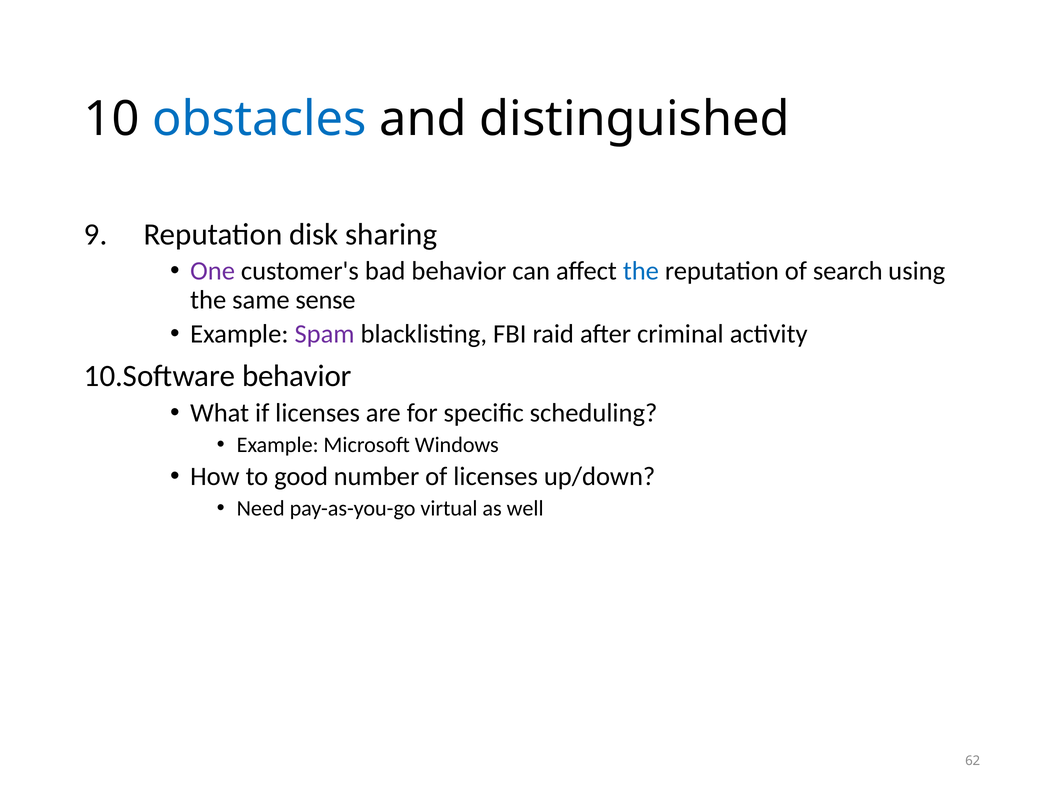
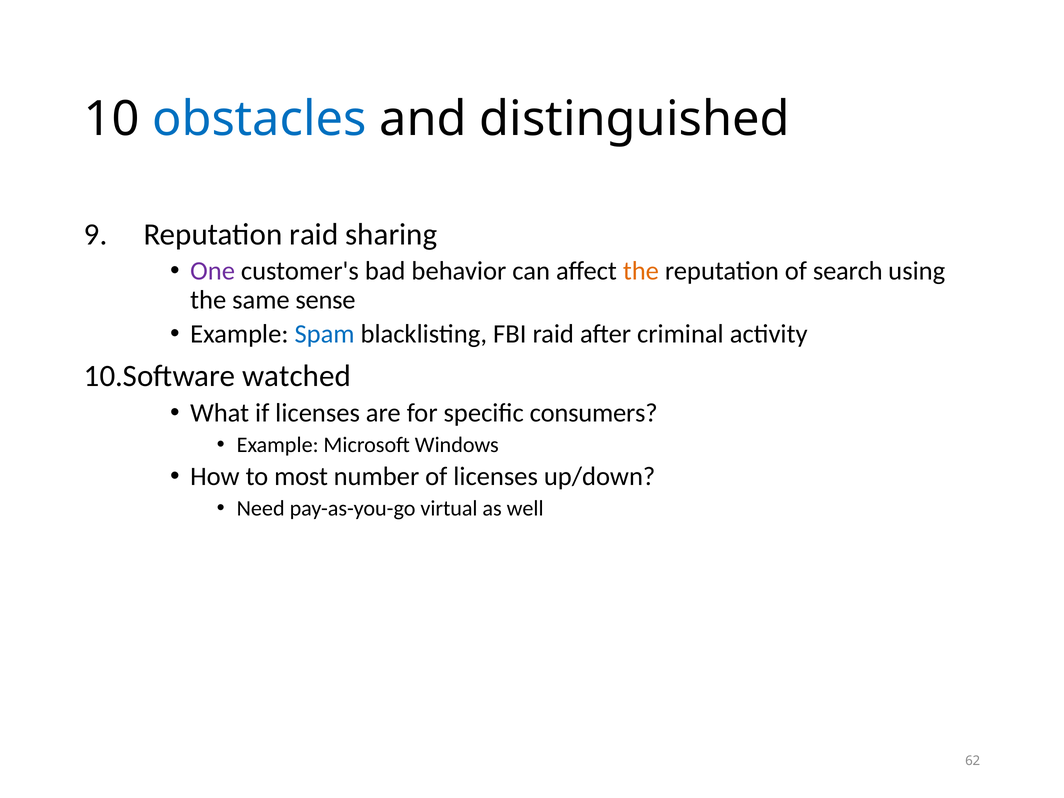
Reputation disk: disk -> raid
the at (641, 271) colour: blue -> orange
Spam colour: purple -> blue
behavior at (297, 376): behavior -> watched
scheduling: scheduling -> consumers
good: good -> most
